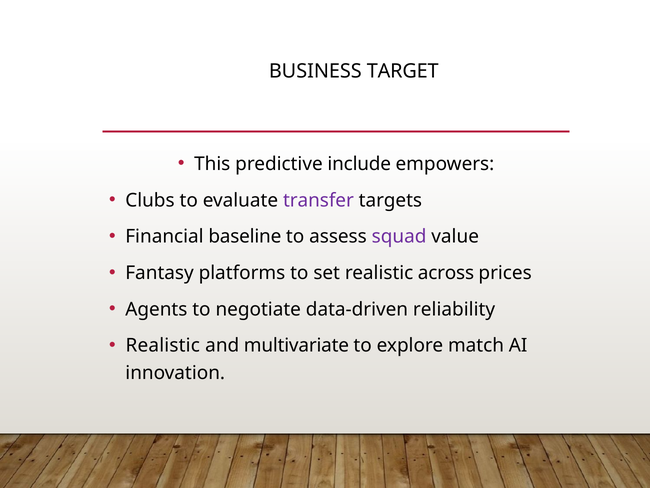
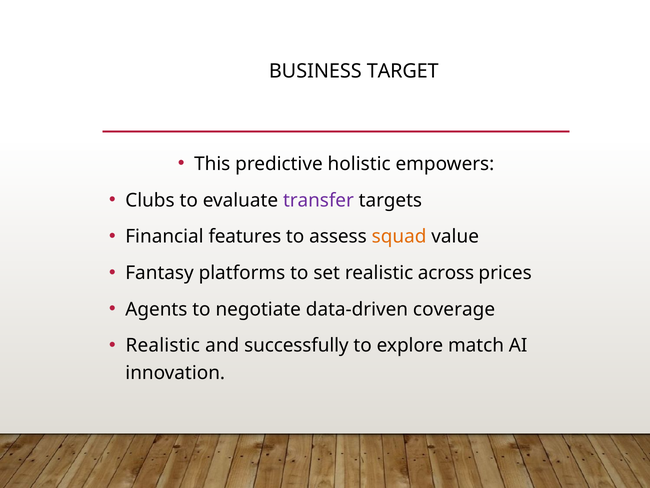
include: include -> holistic
baseline: baseline -> features
squad colour: purple -> orange
reliability: reliability -> coverage
multivariate: multivariate -> successfully
